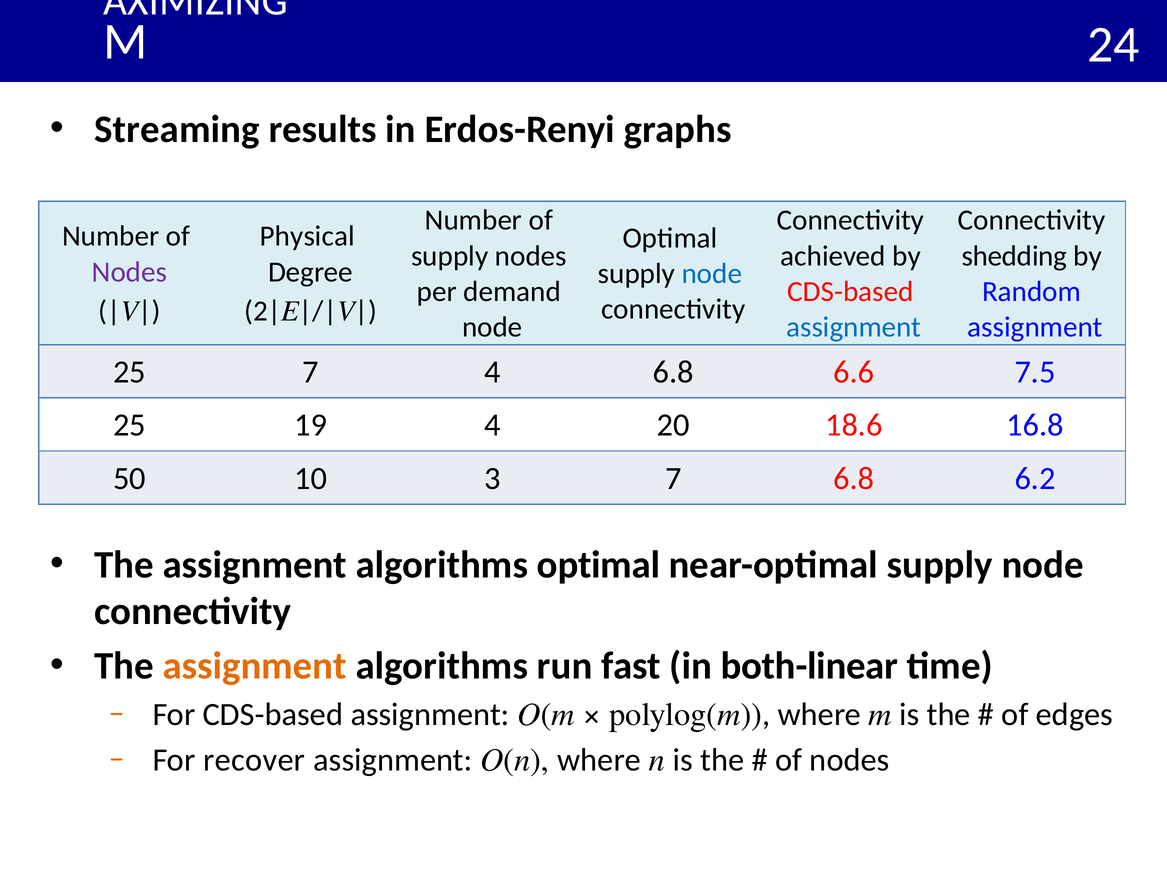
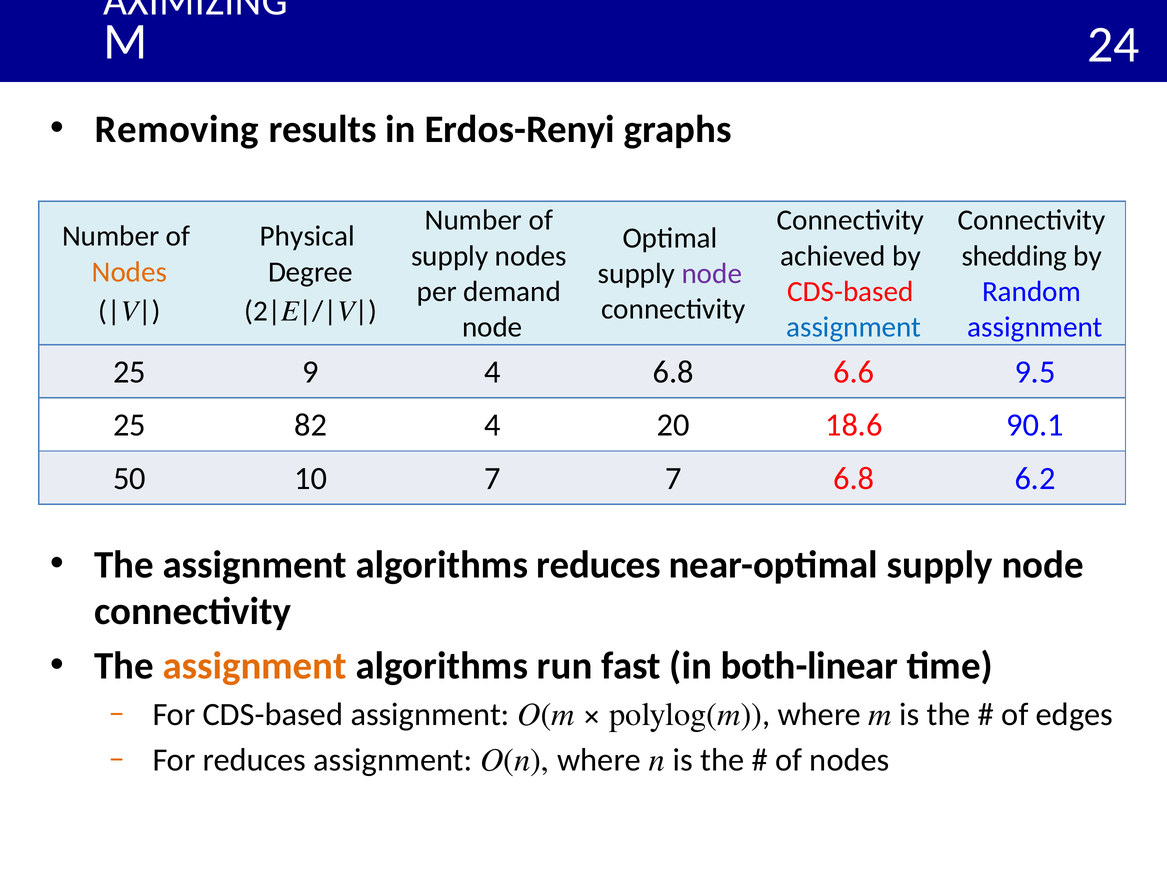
Streaming: Streaming -> Removing
Nodes at (129, 272) colour: purple -> orange
node at (712, 274) colour: blue -> purple
25 7: 7 -> 9
7.5: 7.5 -> 9.5
19: 19 -> 82
16.8: 16.8 -> 90.1
10 3: 3 -> 7
algorithms optimal: optimal -> reduces
For recover: recover -> reduces
